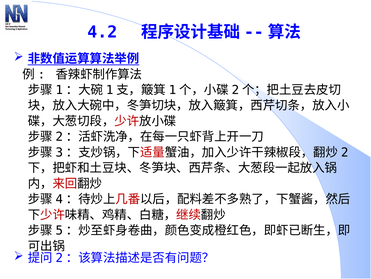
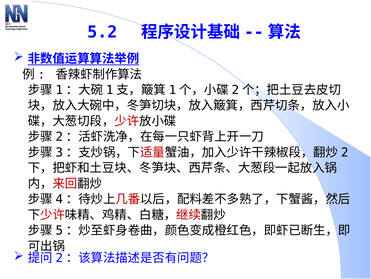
4.2: 4.2 -> 5.2
